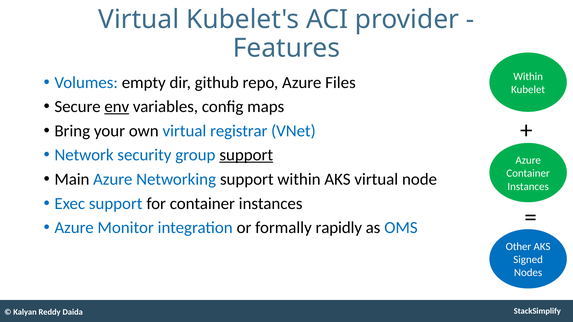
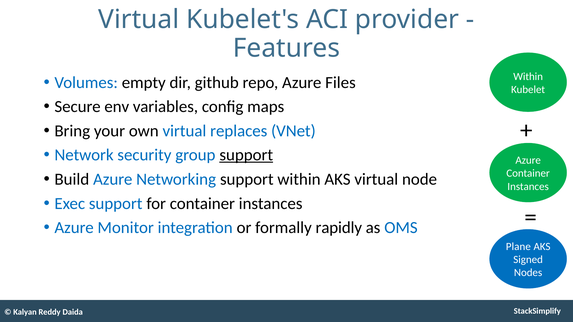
env underline: present -> none
registrar: registrar -> replaces
Main: Main -> Build
Other: Other -> Plane
